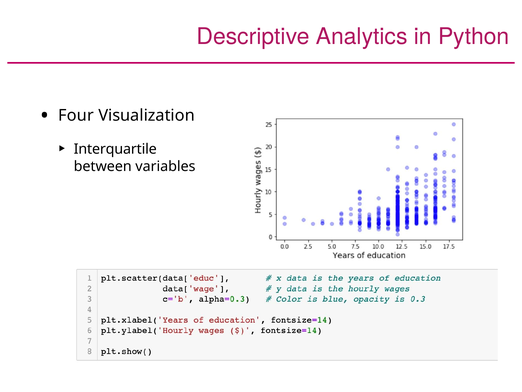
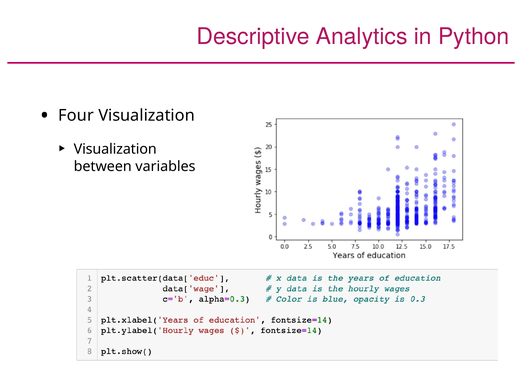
Interquartile at (115, 149): Interquartile -> Visualization
